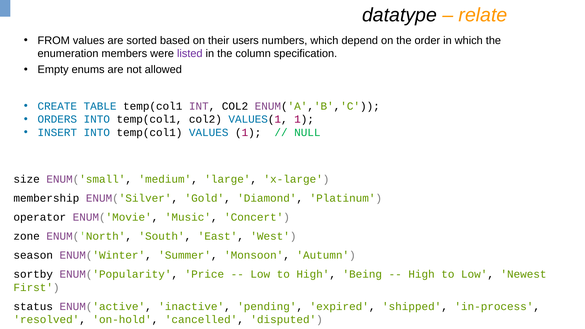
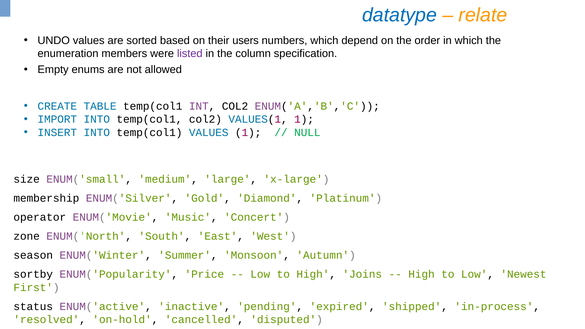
datatype colour: black -> blue
FROM: FROM -> UNDO
ORDERS: ORDERS -> IMPORT
Being: Being -> Joins
